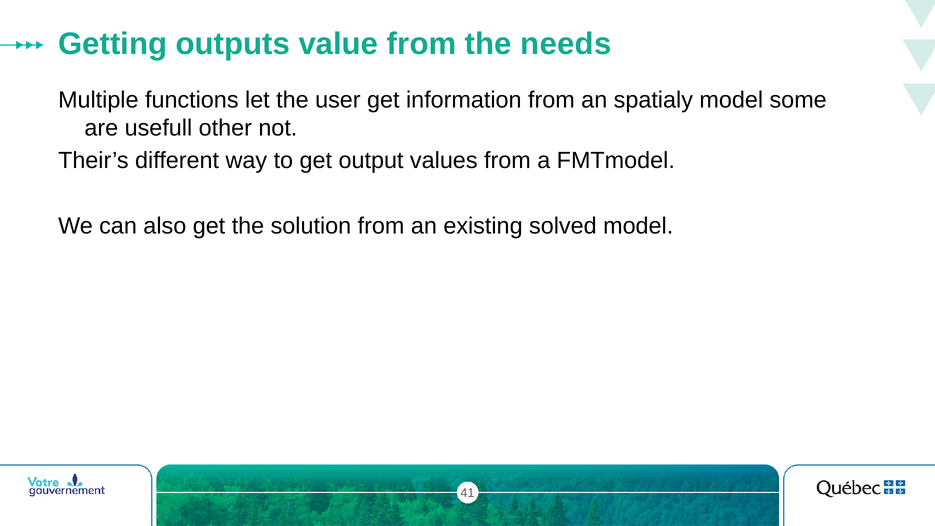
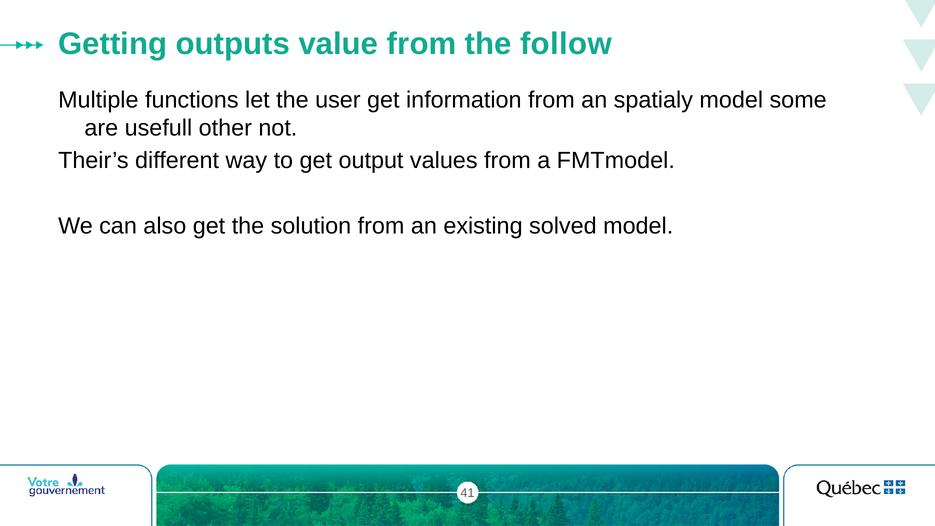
needs: needs -> follow
